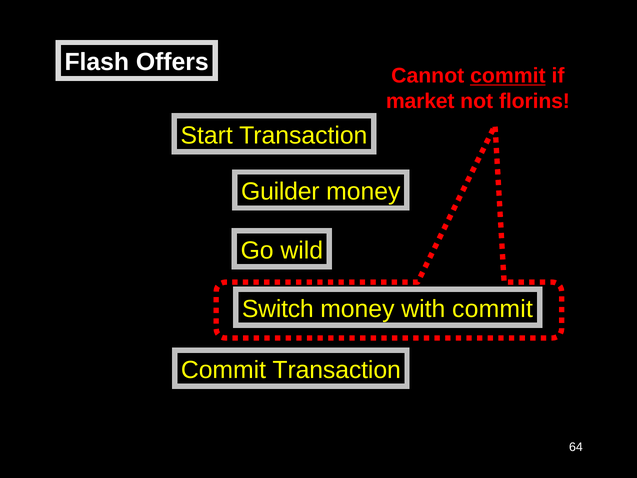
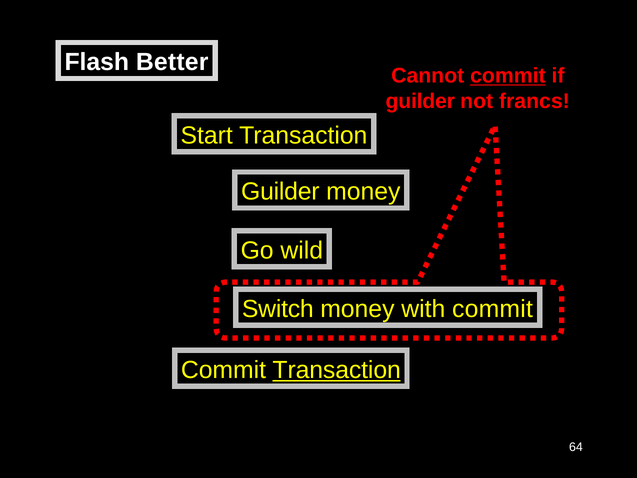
Offers: Offers -> Better
market at (420, 101): market -> guilder
florins: florins -> francs
Transaction at (337, 370) underline: none -> present
